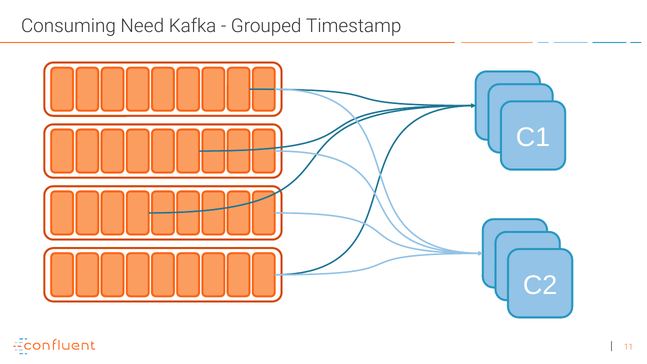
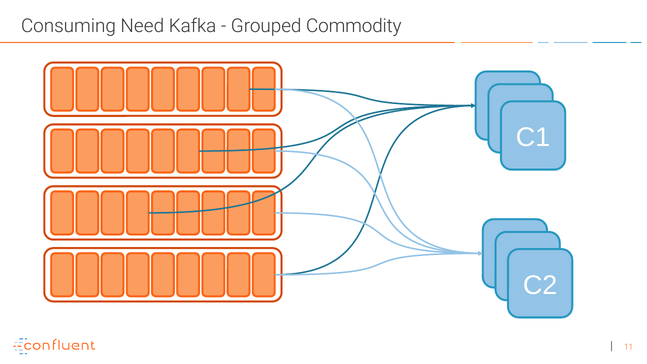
Timestamp: Timestamp -> Commodity
